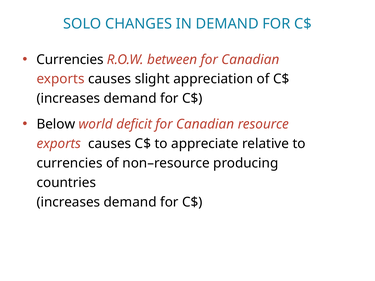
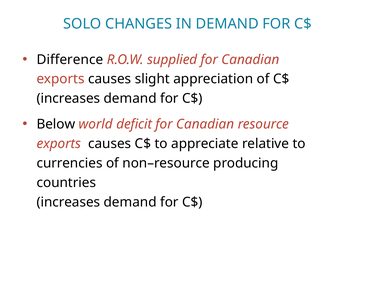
Currencies at (70, 60): Currencies -> Difference
between: between -> supplied
